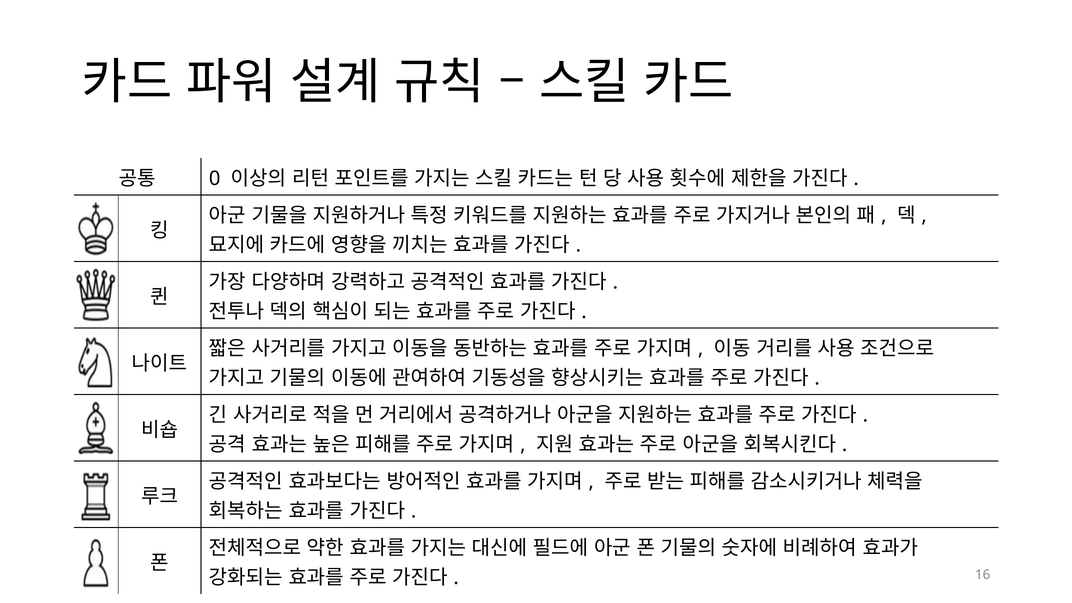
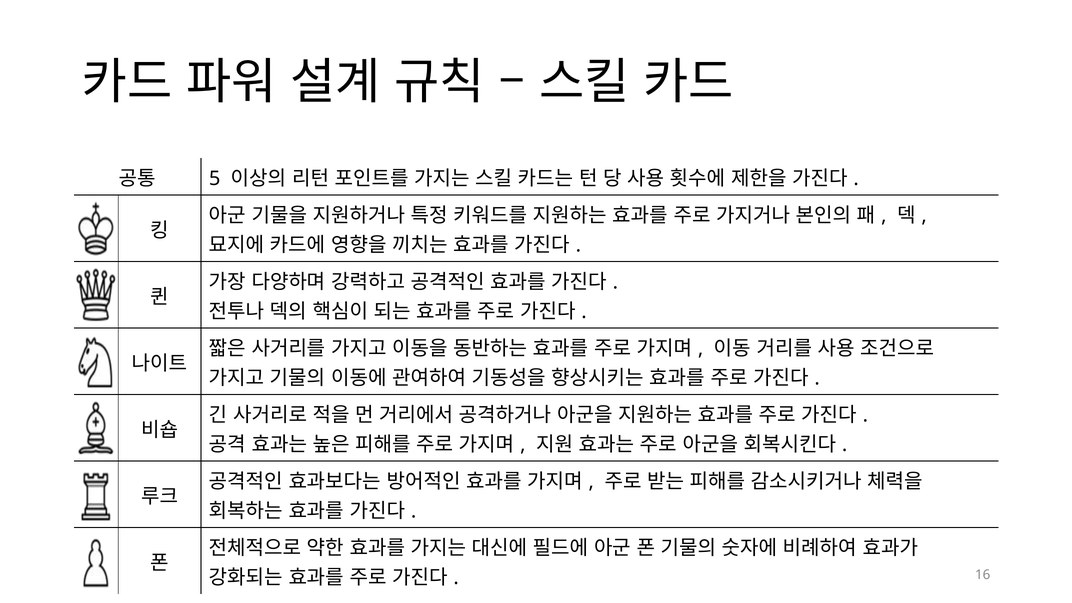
0: 0 -> 5
